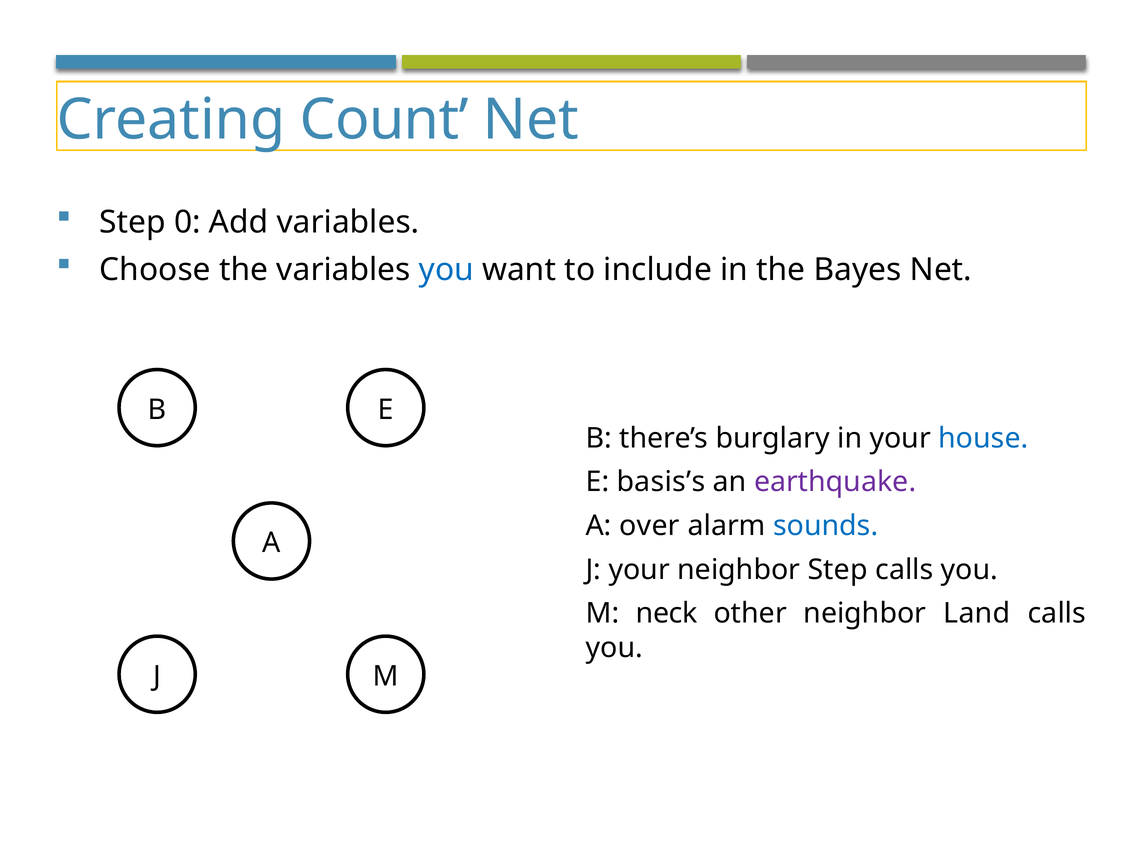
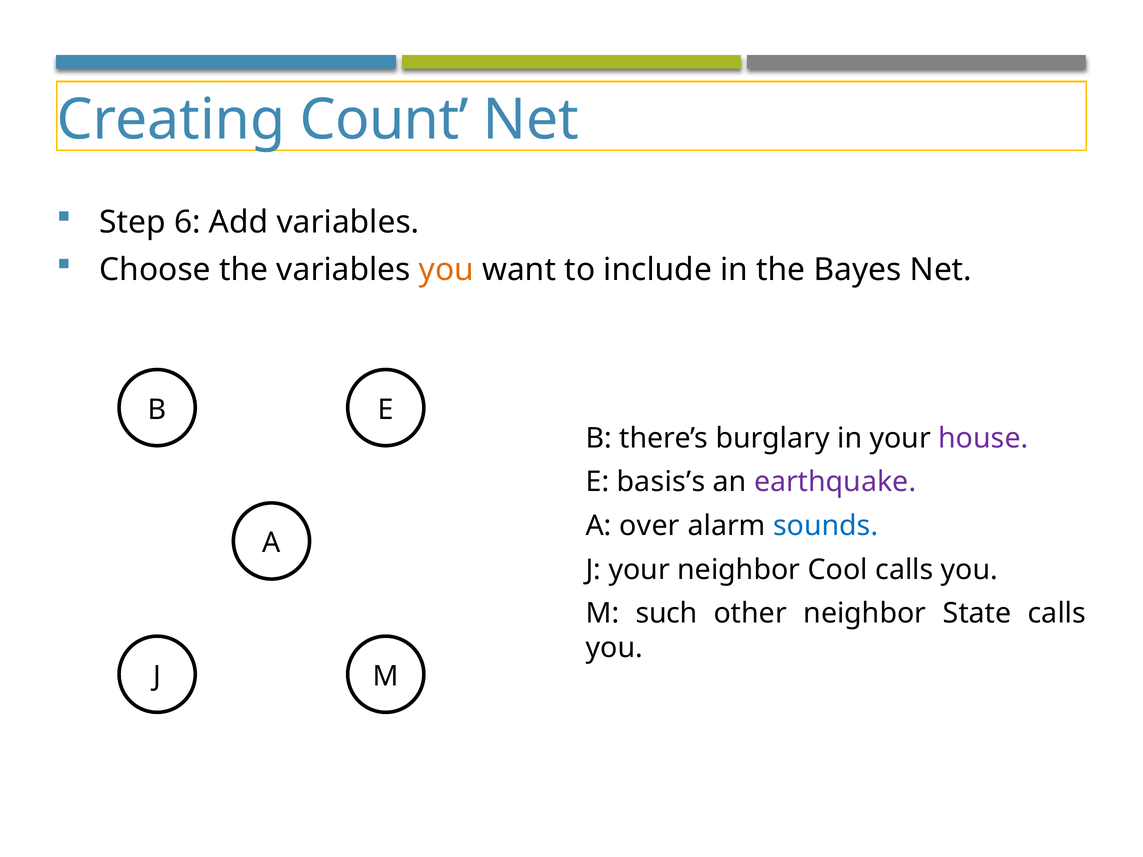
0: 0 -> 6
you at (446, 270) colour: blue -> orange
house colour: blue -> purple
neighbor Step: Step -> Cool
neck: neck -> such
Land: Land -> State
